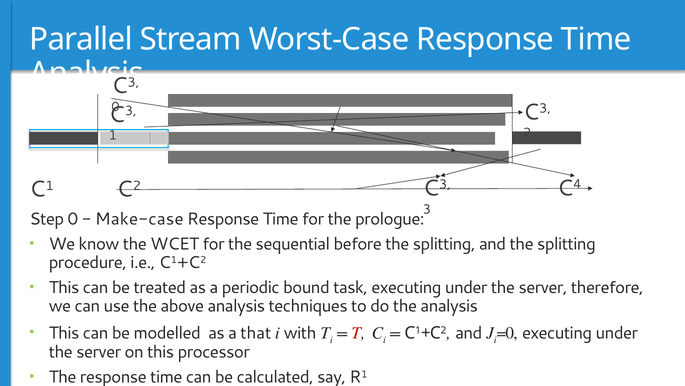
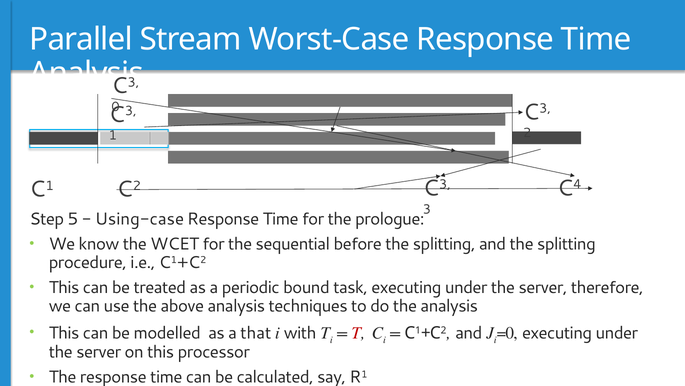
Step 0: 0 -> 5
Make-case: Make-case -> Using-case
